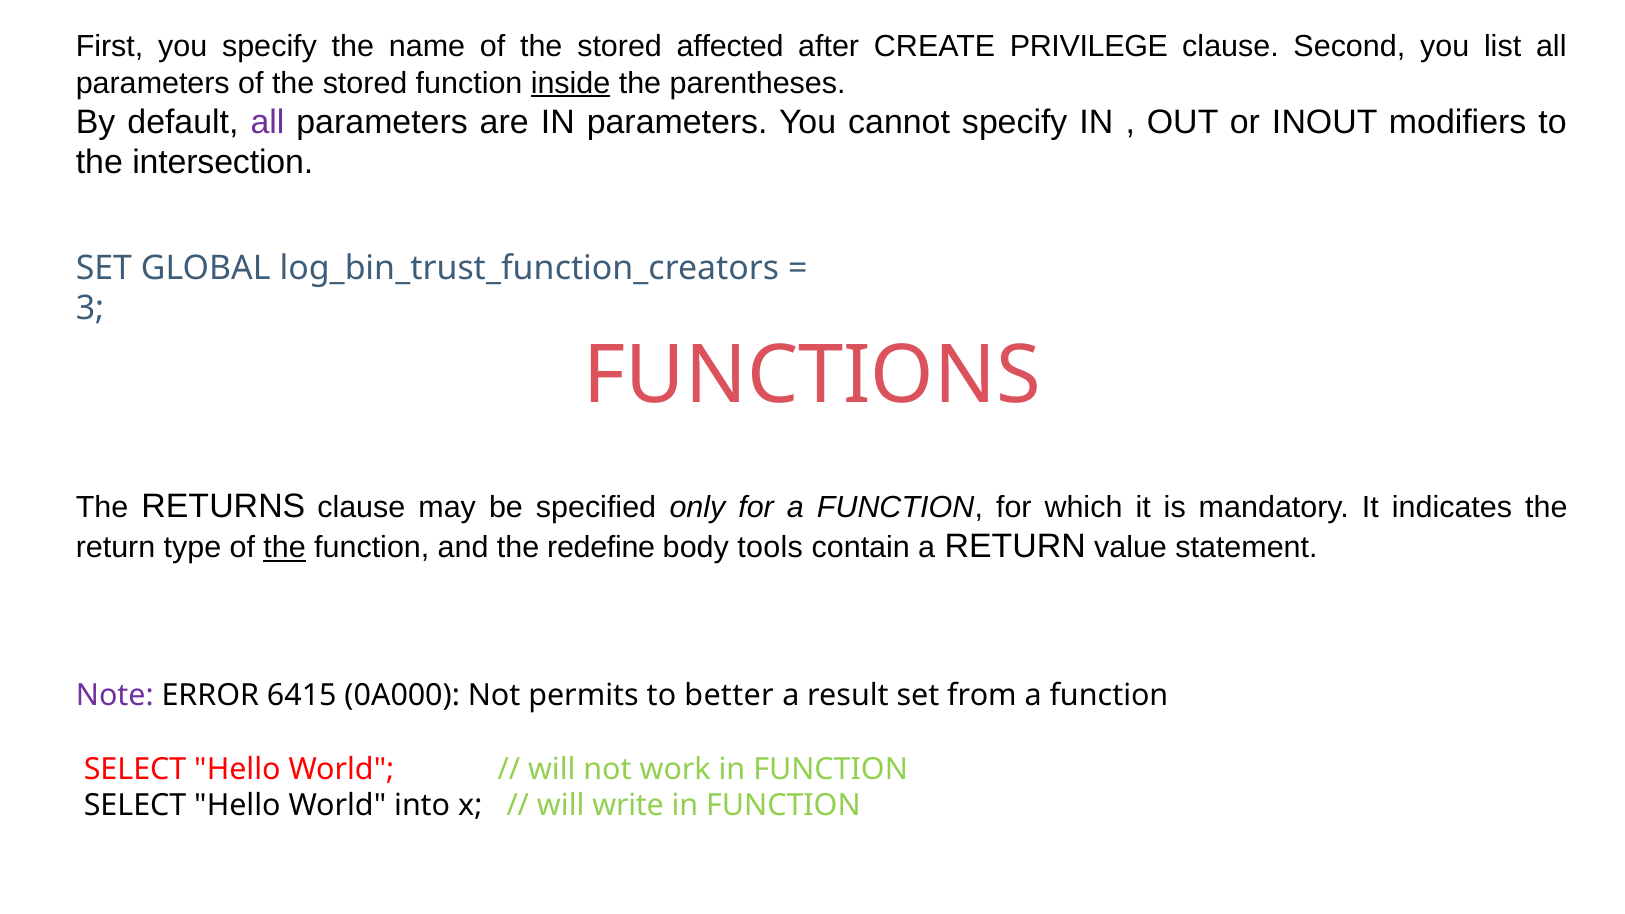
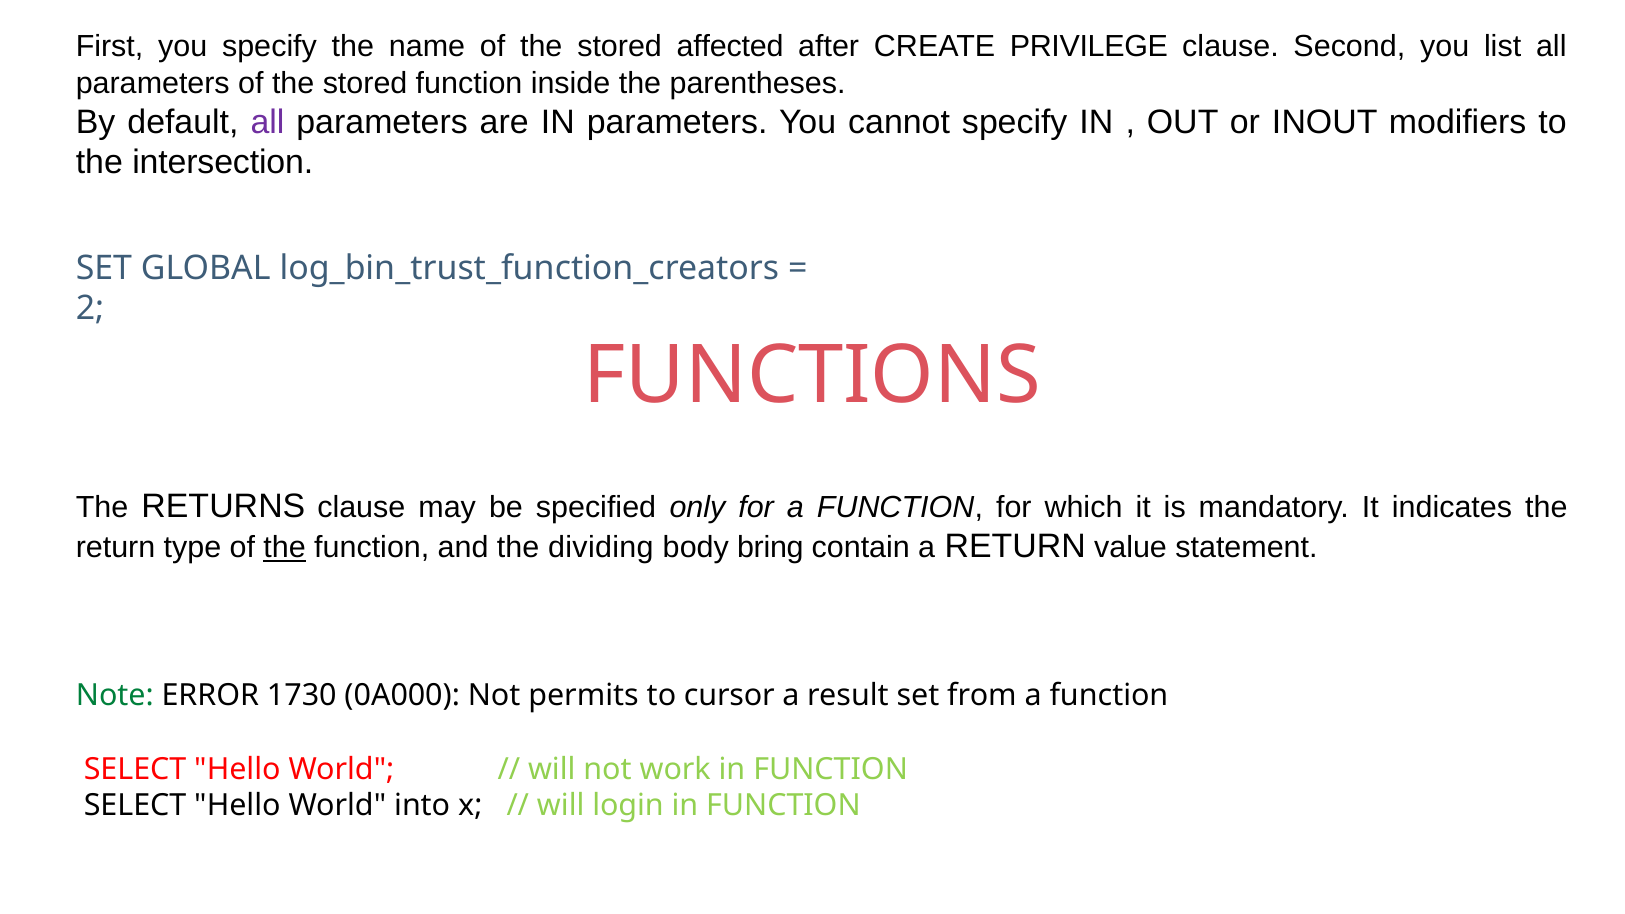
inside underline: present -> none
3: 3 -> 2
redefine: redefine -> dividing
tools: tools -> bring
Note colour: purple -> green
6415: 6415 -> 1730
better: better -> cursor
write: write -> login
